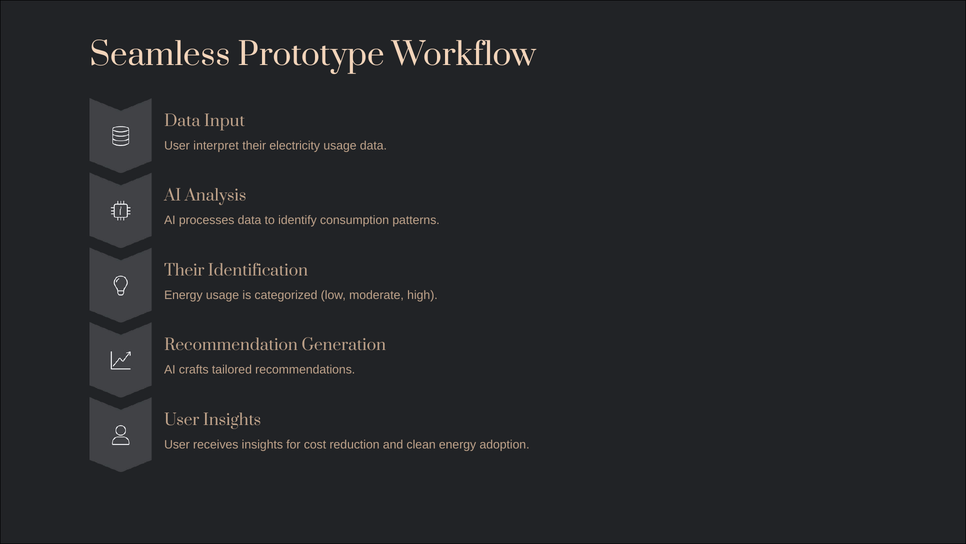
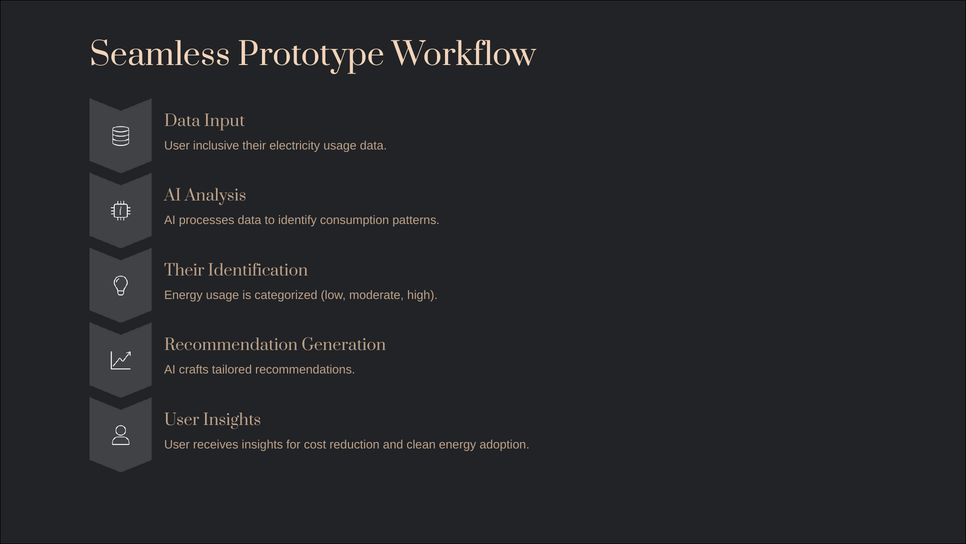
interpret: interpret -> inclusive
